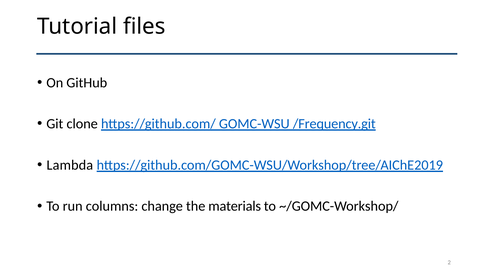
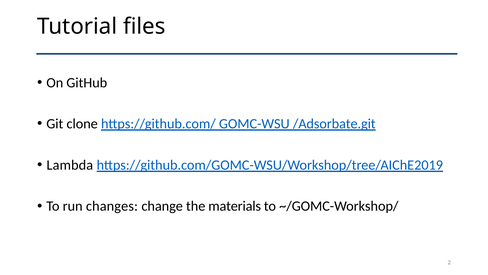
/Frequency.git: /Frequency.git -> /Adsorbate.git
columns: columns -> changes
